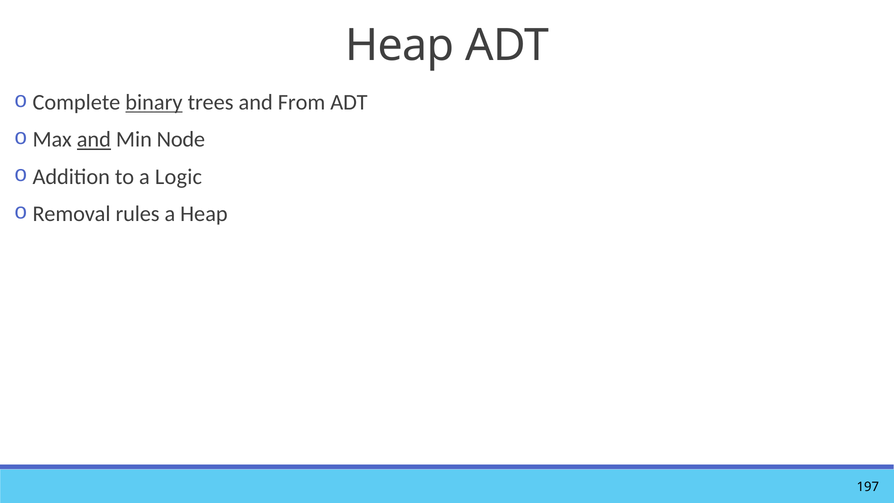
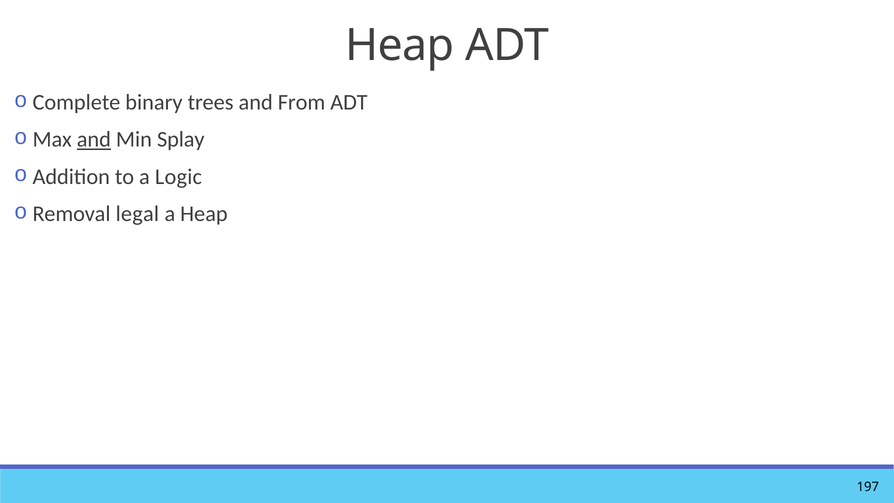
binary underline: present -> none
Node: Node -> Splay
rules: rules -> legal
